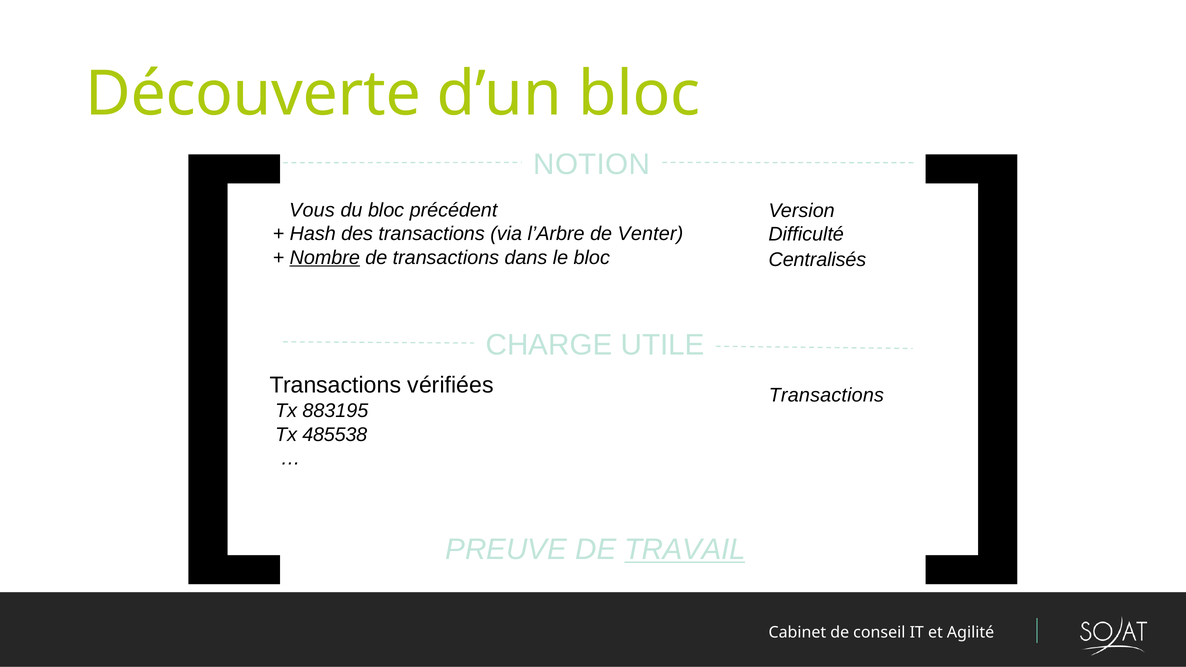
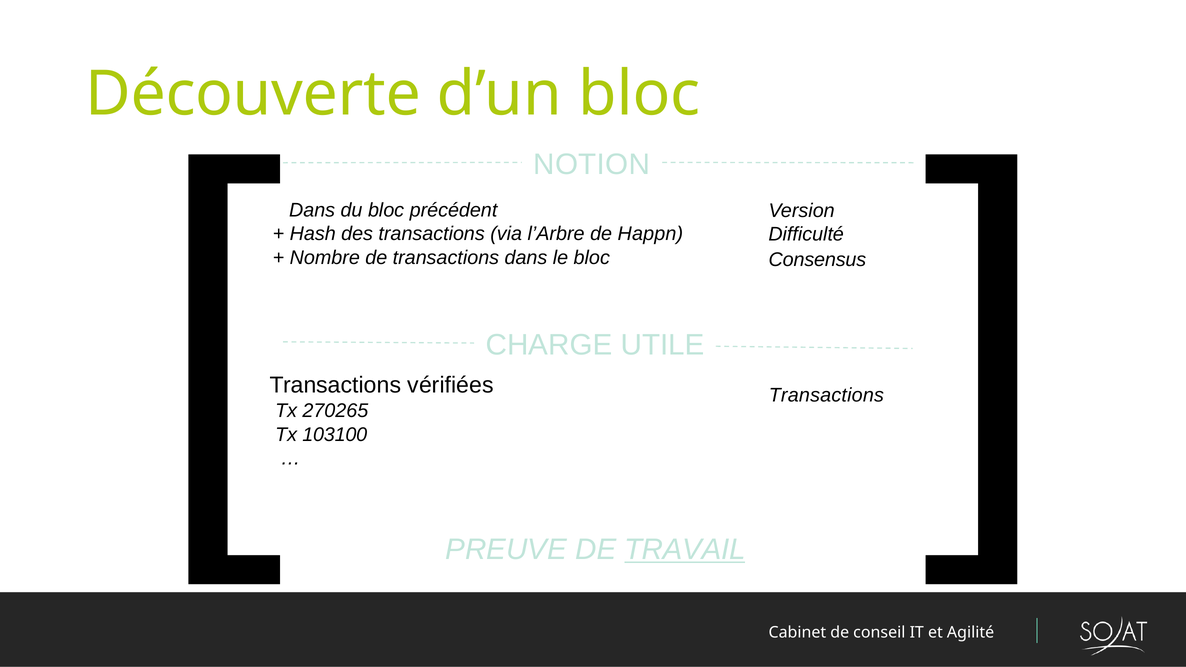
Vous at (312, 210): Vous -> Dans
Venter: Venter -> Happn
Nombre underline: present -> none
Centralisés: Centralisés -> Consensus
883195: 883195 -> 270265
485538: 485538 -> 103100
